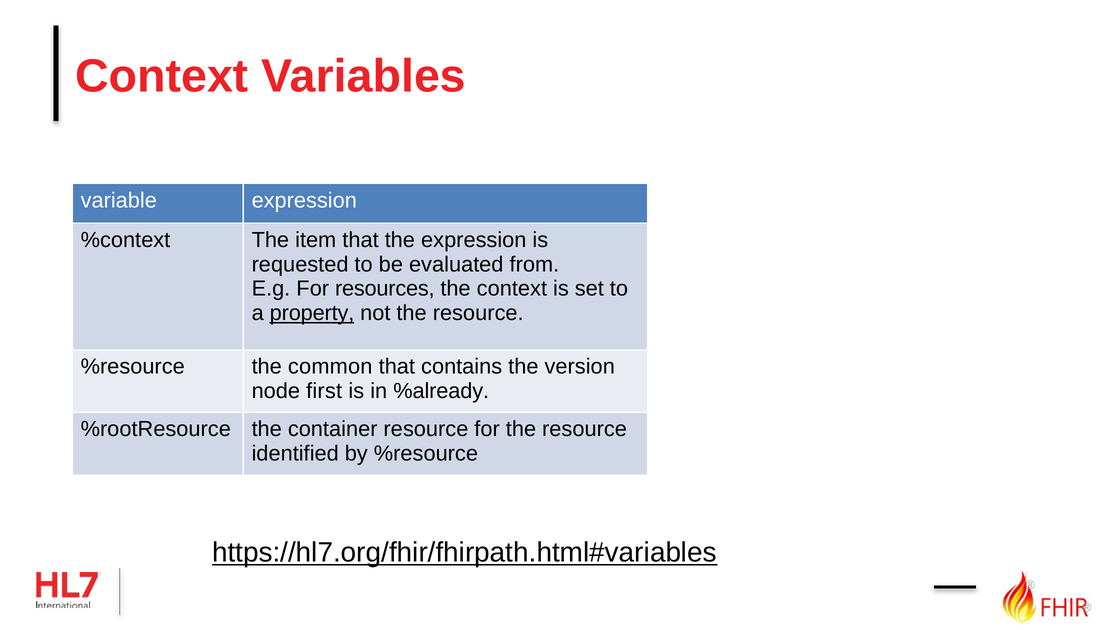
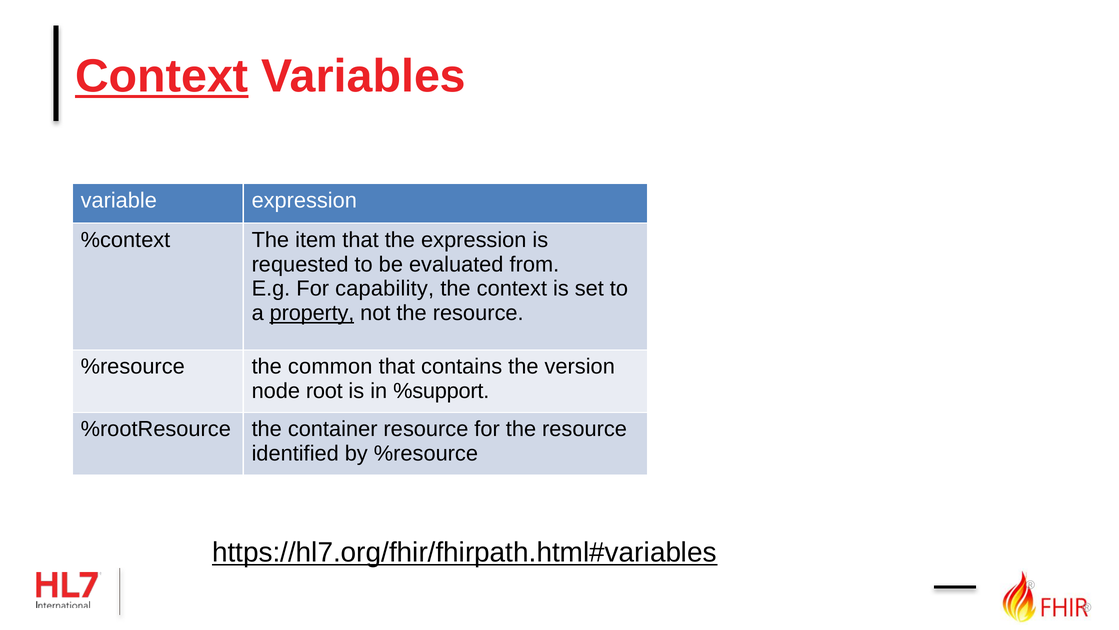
Context at (162, 76) underline: none -> present
resources: resources -> capability
first: first -> root
%already: %already -> %support
